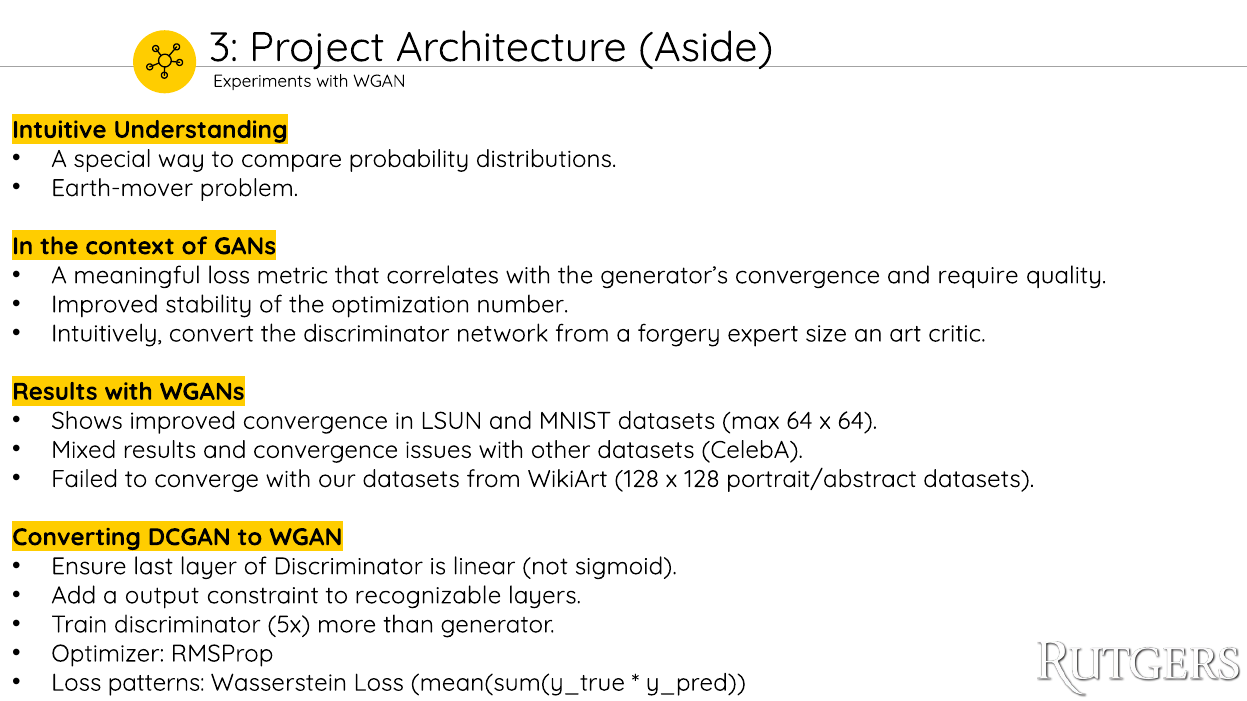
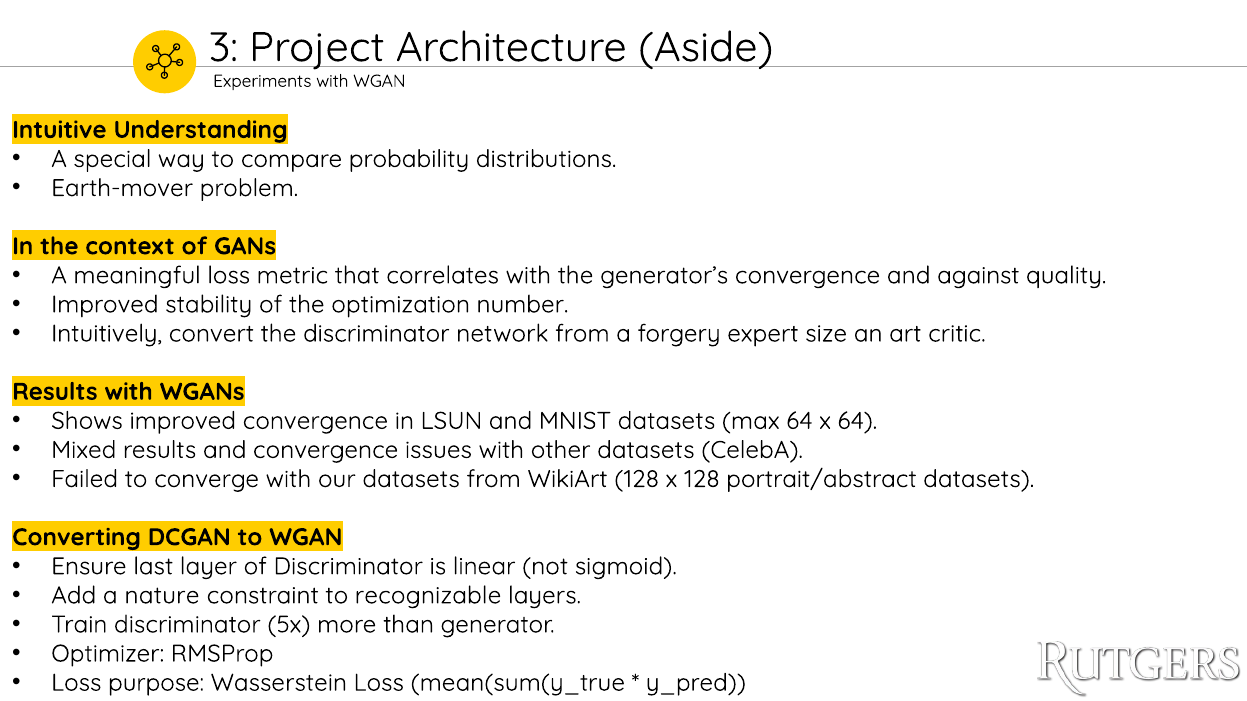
require: require -> against
output: output -> nature
patterns: patterns -> purpose
